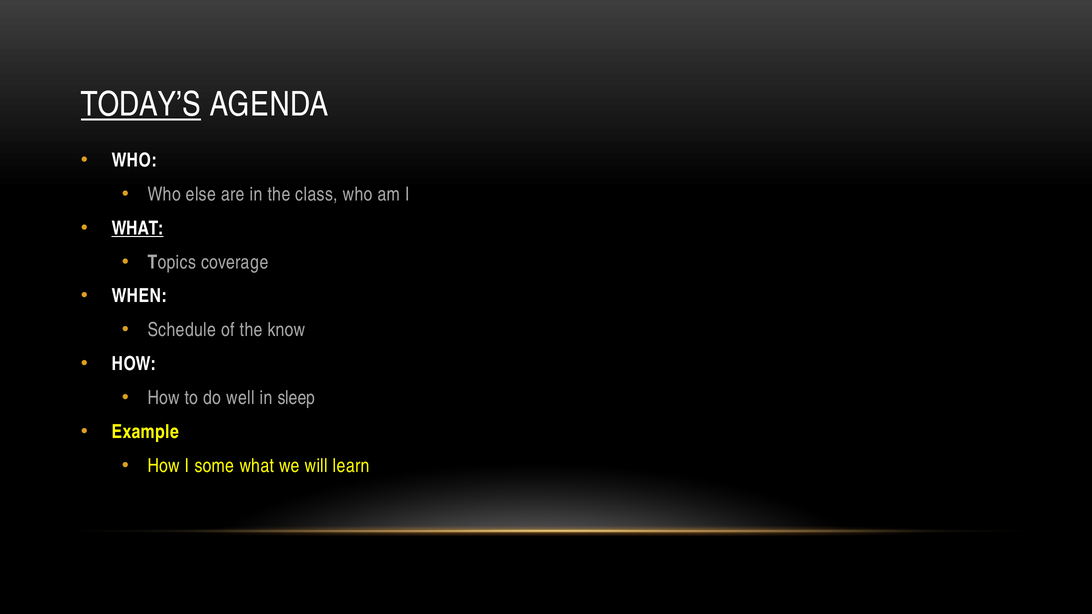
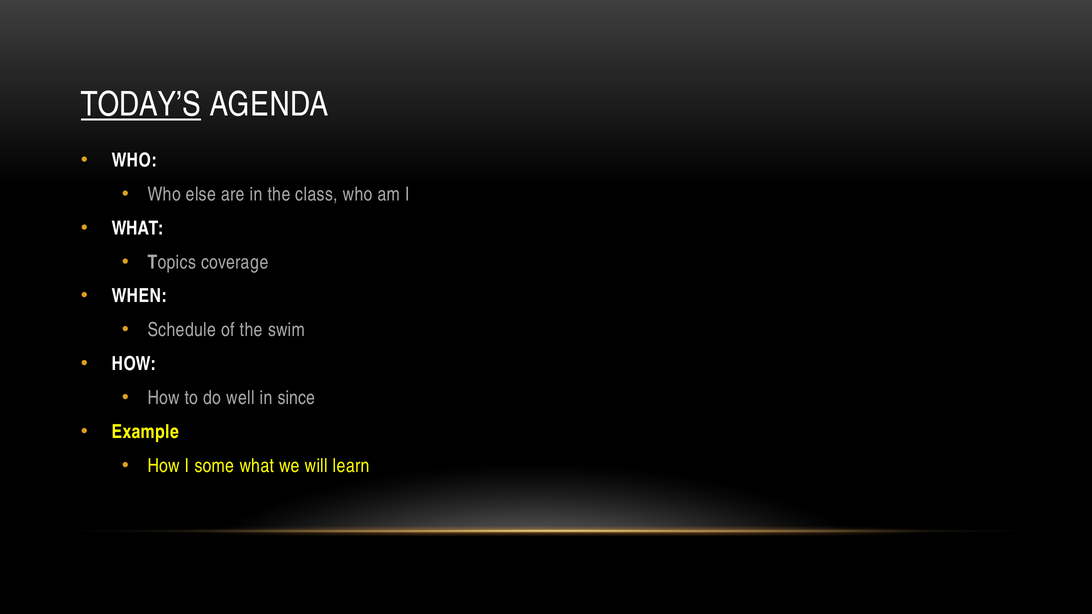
WHAT at (138, 228) underline: present -> none
know: know -> swim
sleep: sleep -> since
